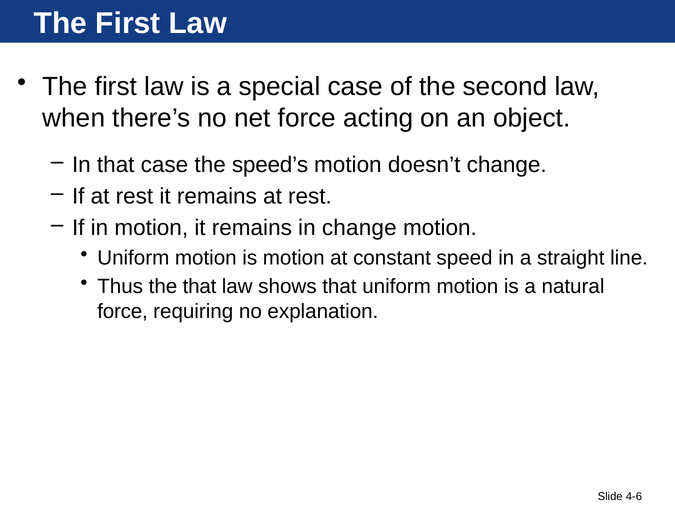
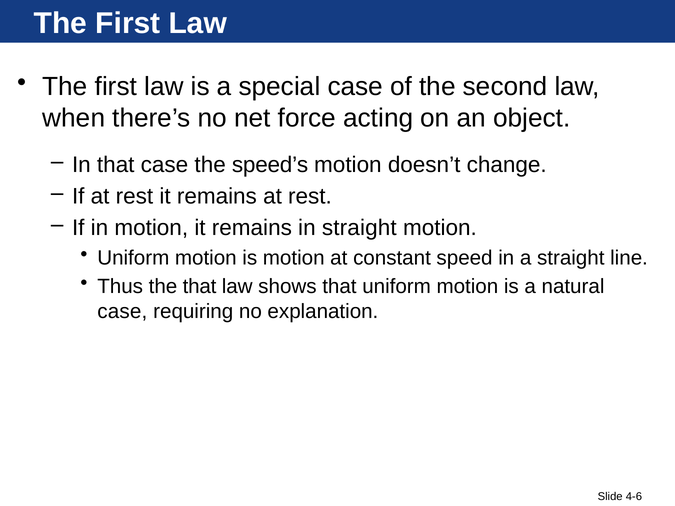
in change: change -> straight
force at (123, 311): force -> case
